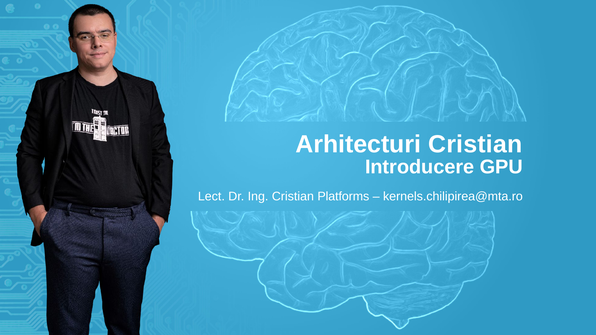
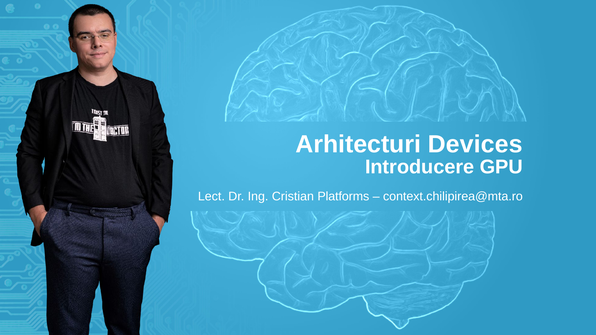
Arhitecturi Cristian: Cristian -> Devices
kernels.chilipirea@mta.ro: kernels.chilipirea@mta.ro -> context.chilipirea@mta.ro
